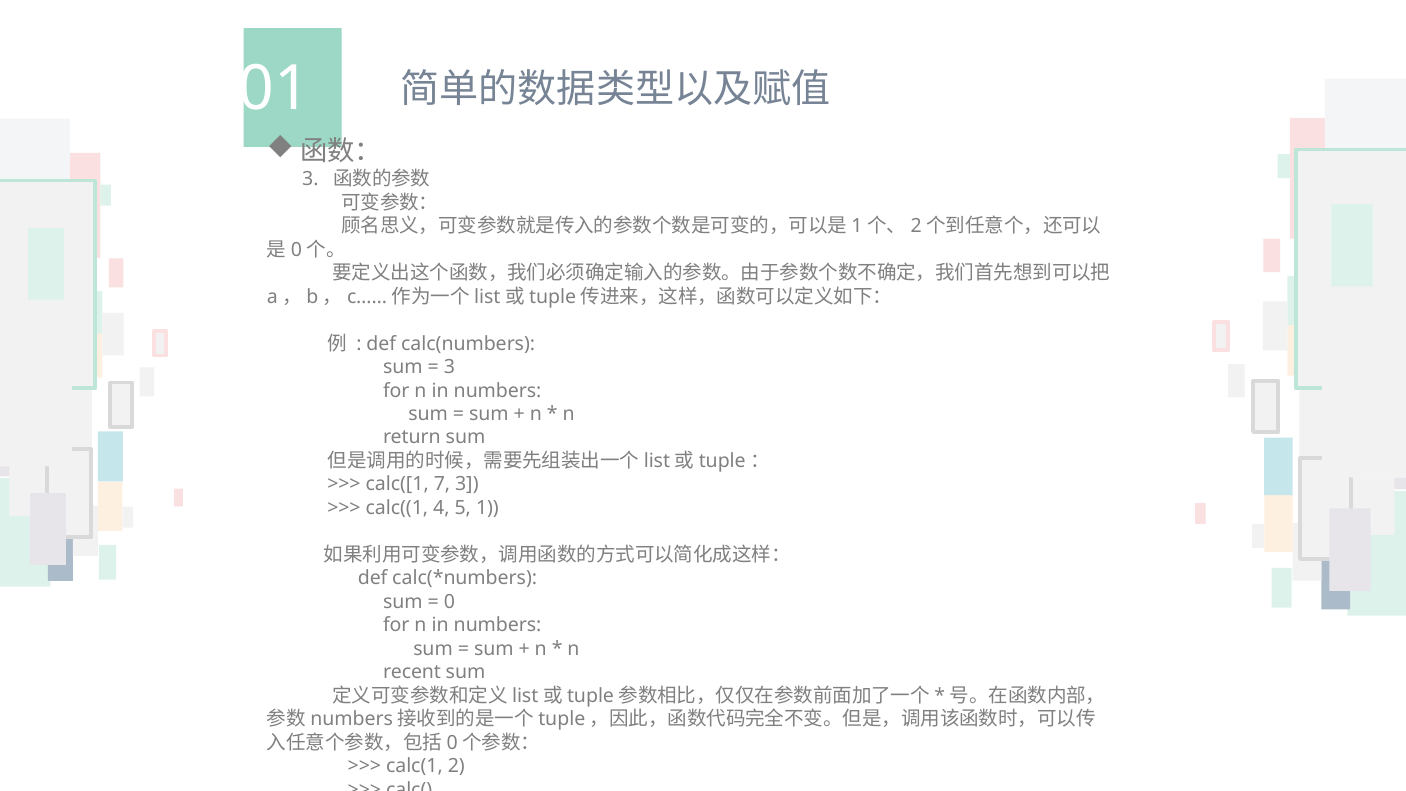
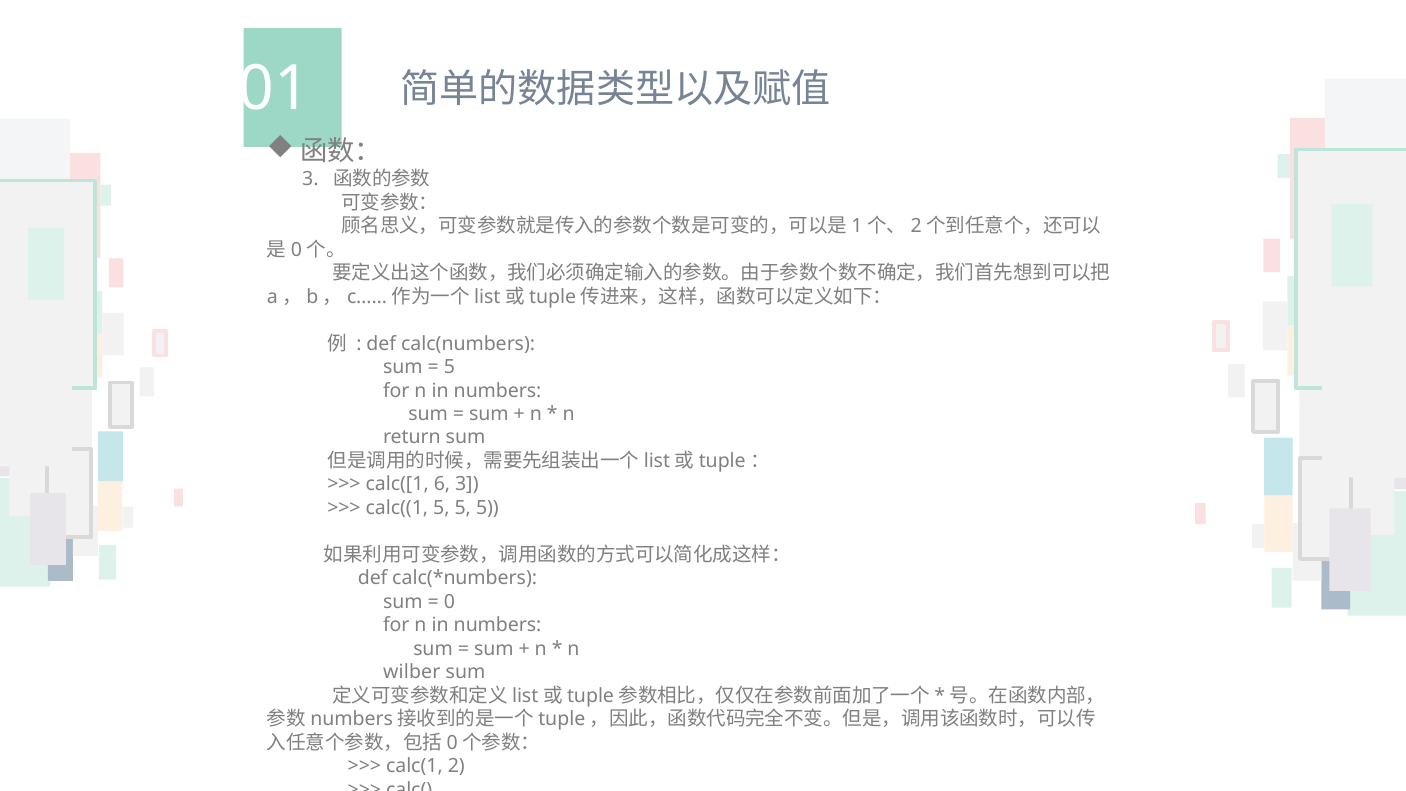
3 at (449, 367): 3 -> 5
7: 7 -> 6
calc((1 4: 4 -> 5
1 at (487, 508): 1 -> 5
recent: recent -> wilber
